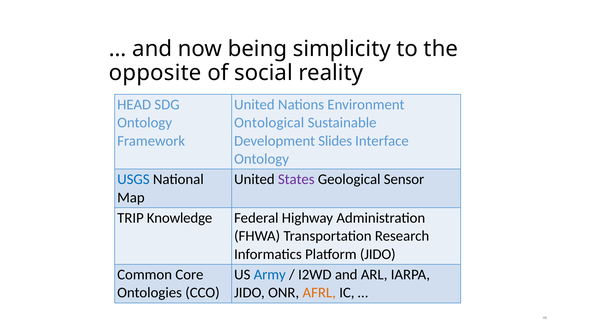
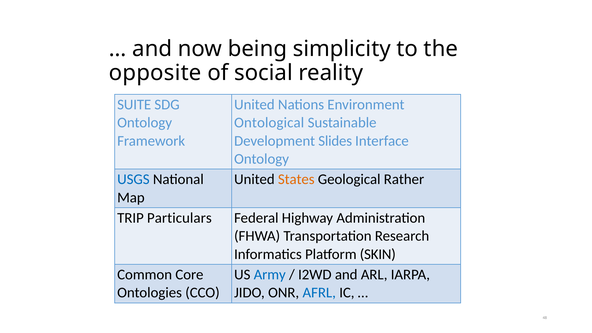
HEAD: HEAD -> SUITE
States colour: purple -> orange
Sensor: Sensor -> Rather
Knowledge: Knowledge -> Particulars
Platform JIDO: JIDO -> SKIN
AFRL colour: orange -> blue
